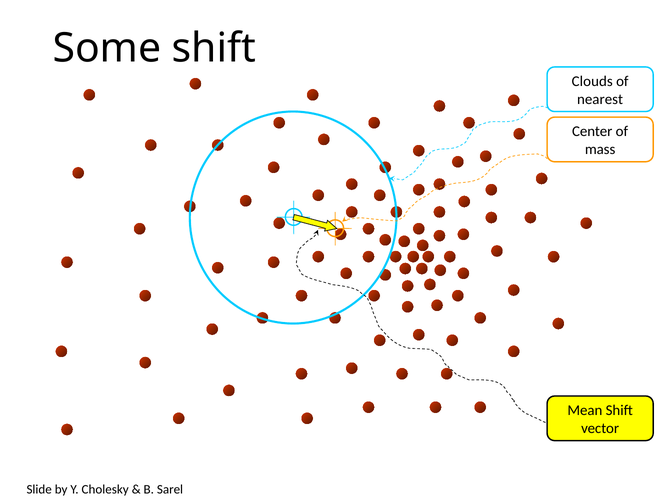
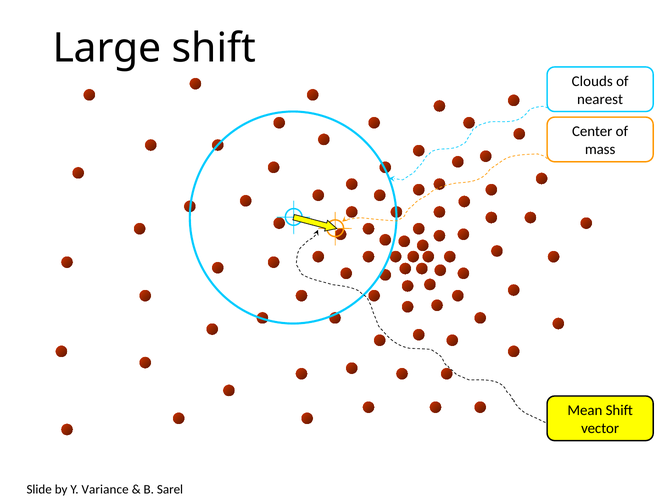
Some: Some -> Large
Cholesky: Cholesky -> Variance
